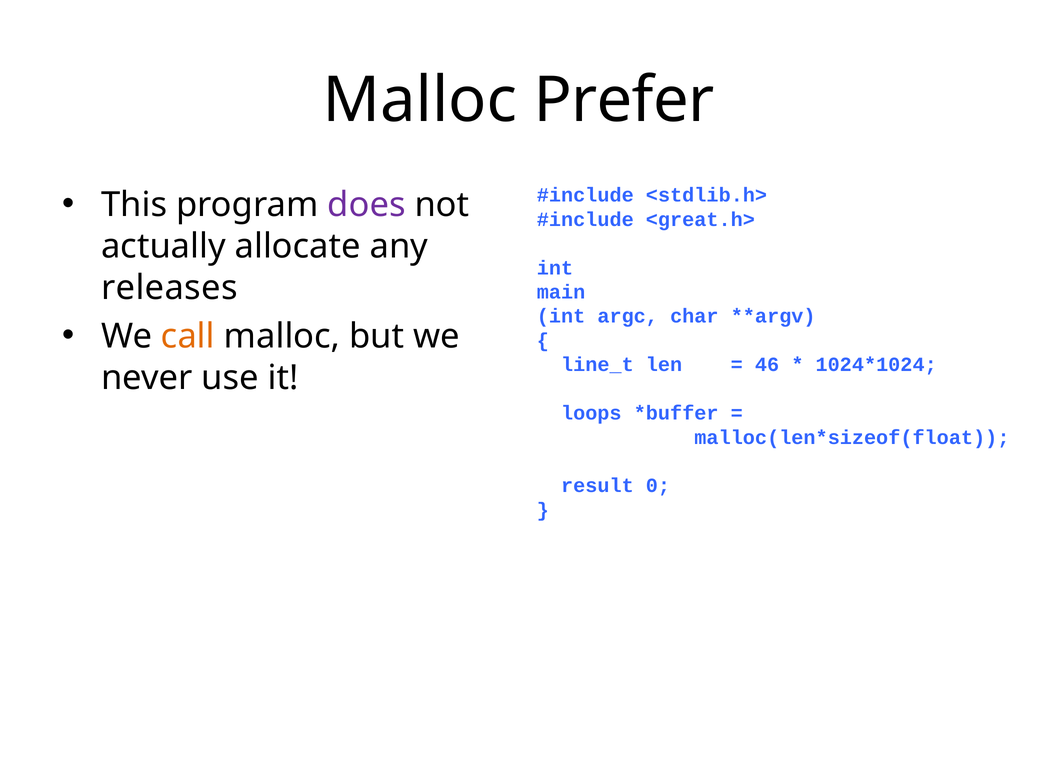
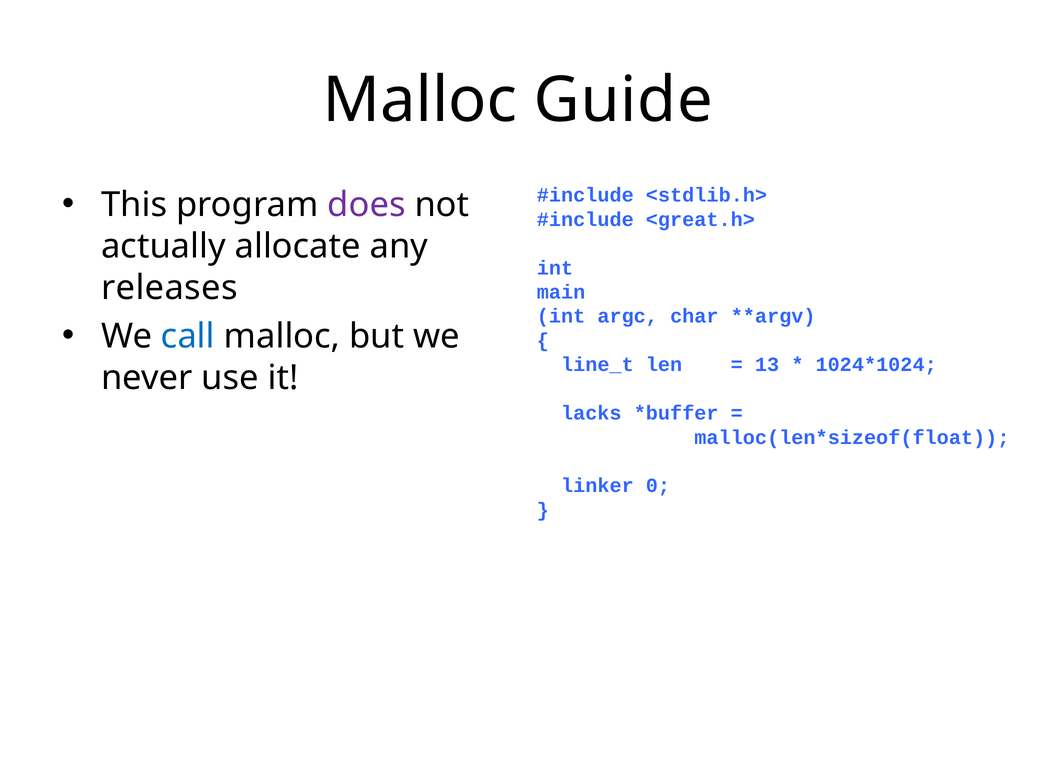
Prefer: Prefer -> Guide
call colour: orange -> blue
46: 46 -> 13
loops: loops -> lacks
result: result -> linker
